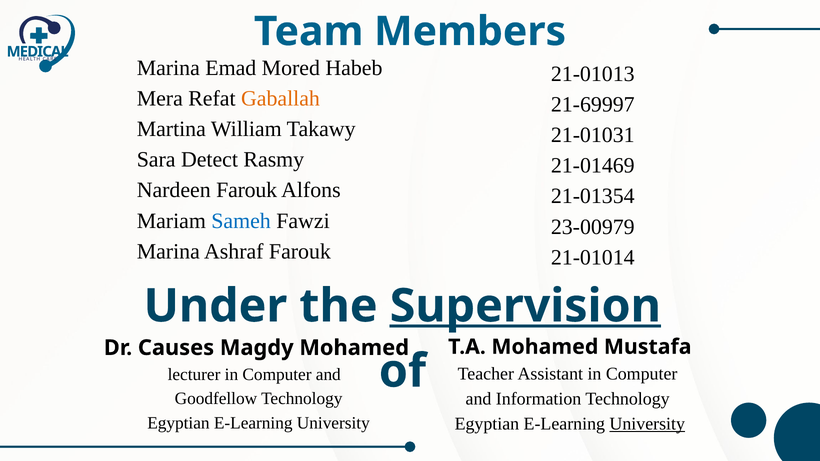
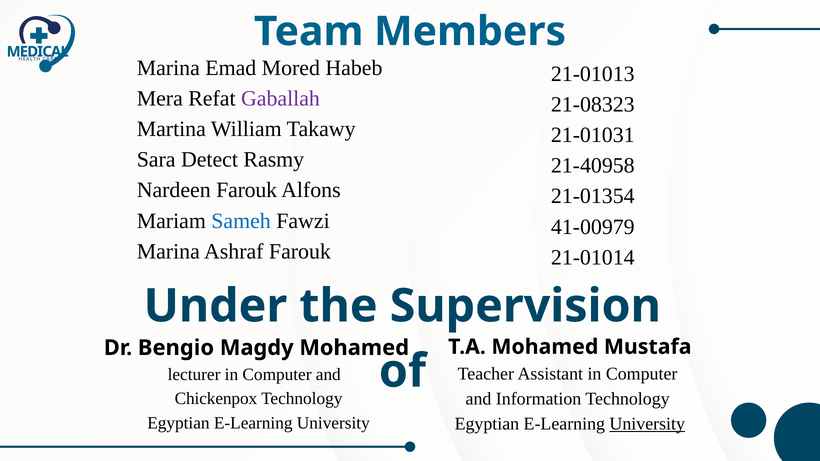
Gaballah colour: orange -> purple
21-69997: 21-69997 -> 21-08323
21-01469: 21-01469 -> 21-40958
23-00979: 23-00979 -> 41-00979
Supervision underline: present -> none
Causes: Causes -> Bengio
Goodfellow: Goodfellow -> Chickenpox
